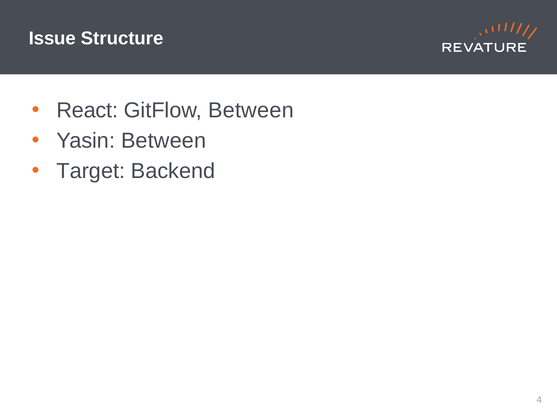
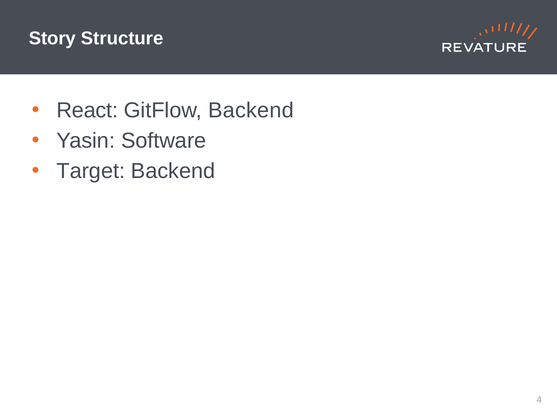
Issue: Issue -> Story
GitFlow Between: Between -> Backend
Yasin Between: Between -> Software
